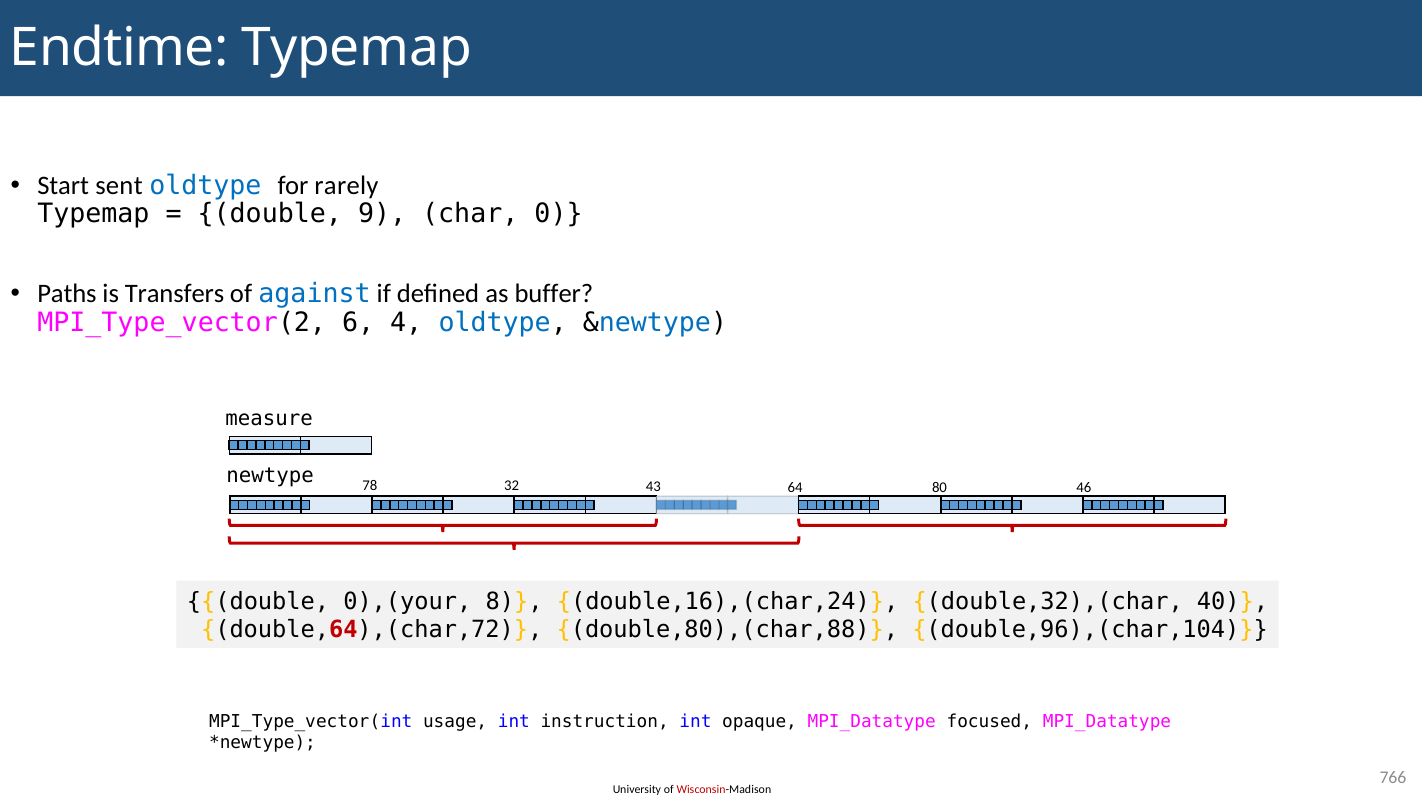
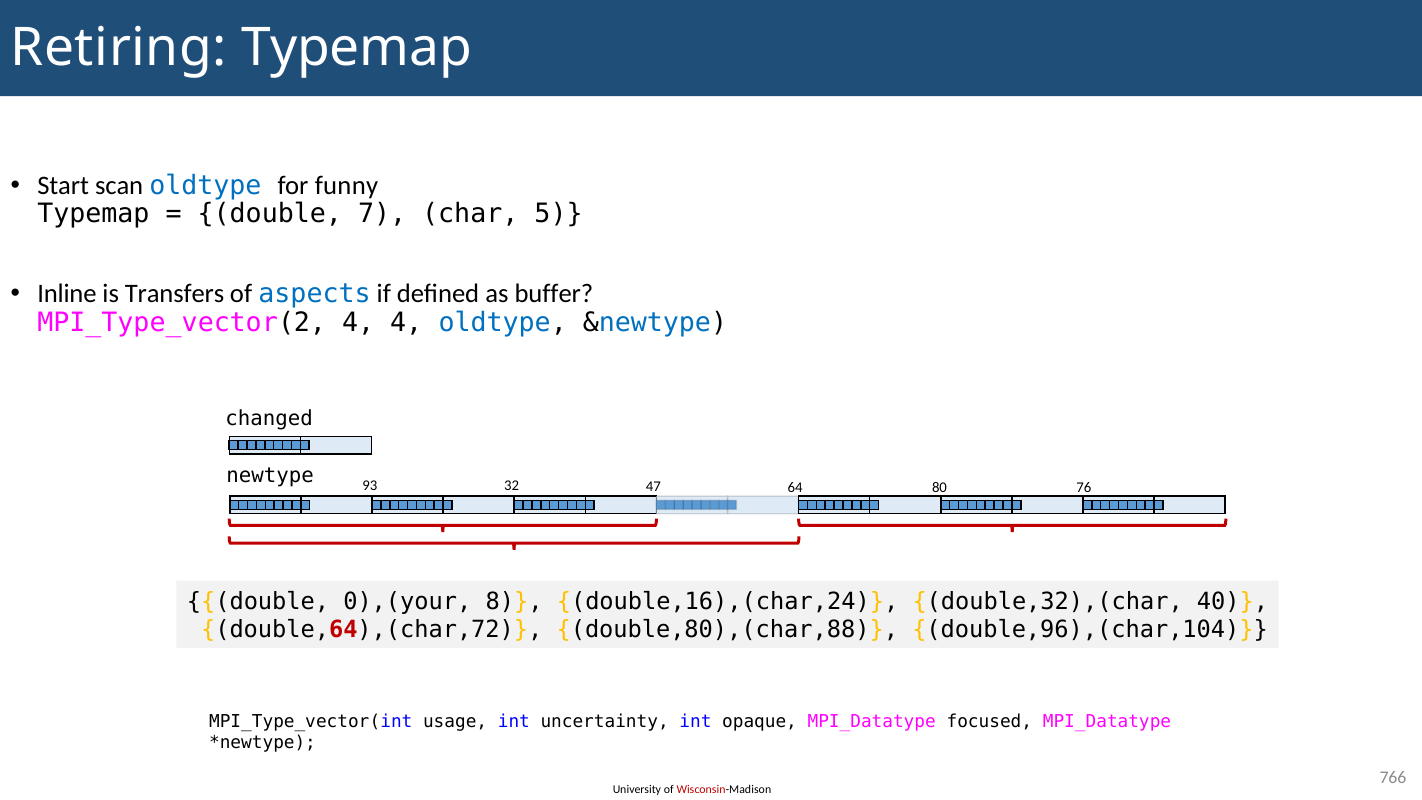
Endtime: Endtime -> Retiring
sent: sent -> scan
rarely: rarely -> funny
9: 9 -> 7
0: 0 -> 5
Paths: Paths -> Inline
against: against -> aspects
MPI_Type_vector(2 6: 6 -> 4
measure: measure -> changed
78: 78 -> 93
43: 43 -> 47
46: 46 -> 76
instruction: instruction -> uncertainty
